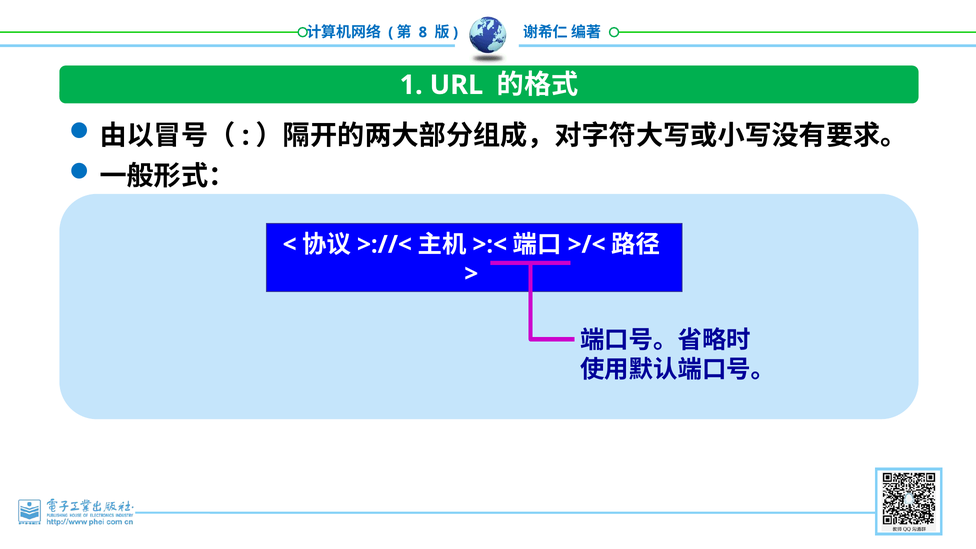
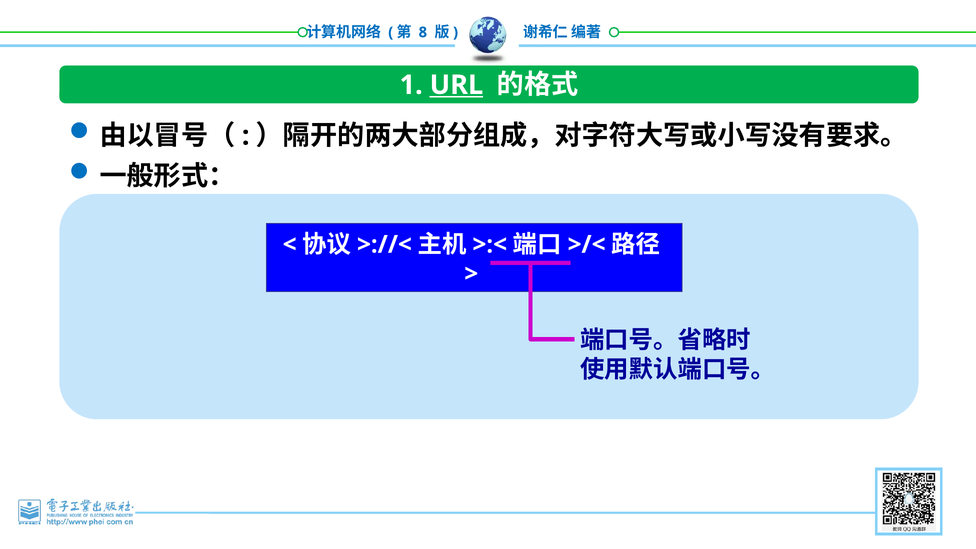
URL underline: none -> present
